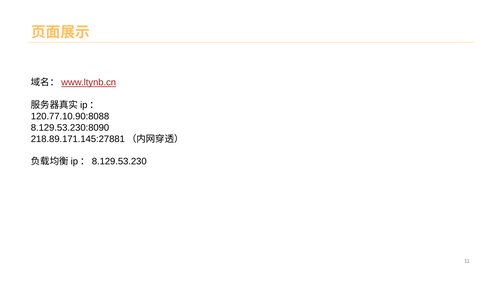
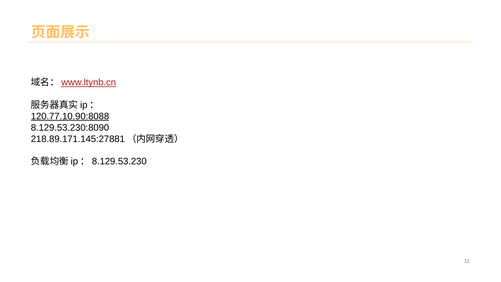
120.77.10.90:8088 underline: none -> present
